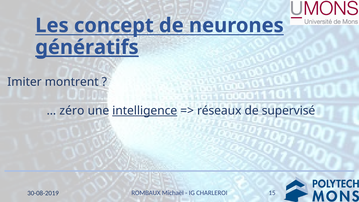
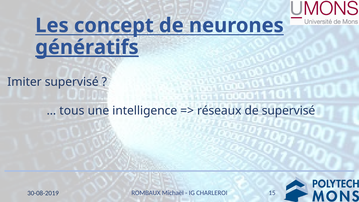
Imiter montrent: montrent -> supervisé
zéro: zéro -> tous
intelligence underline: present -> none
